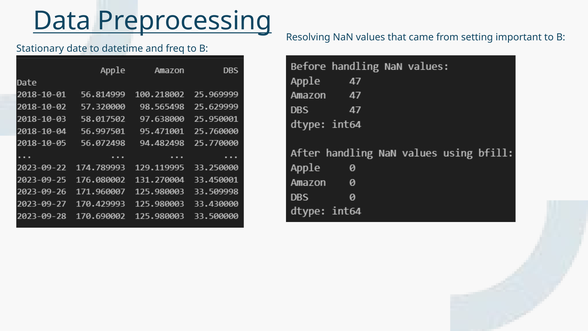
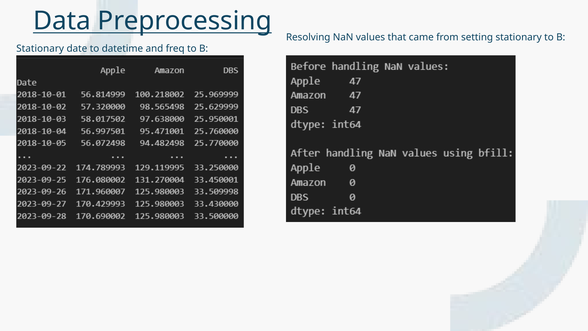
setting important: important -> stationary
